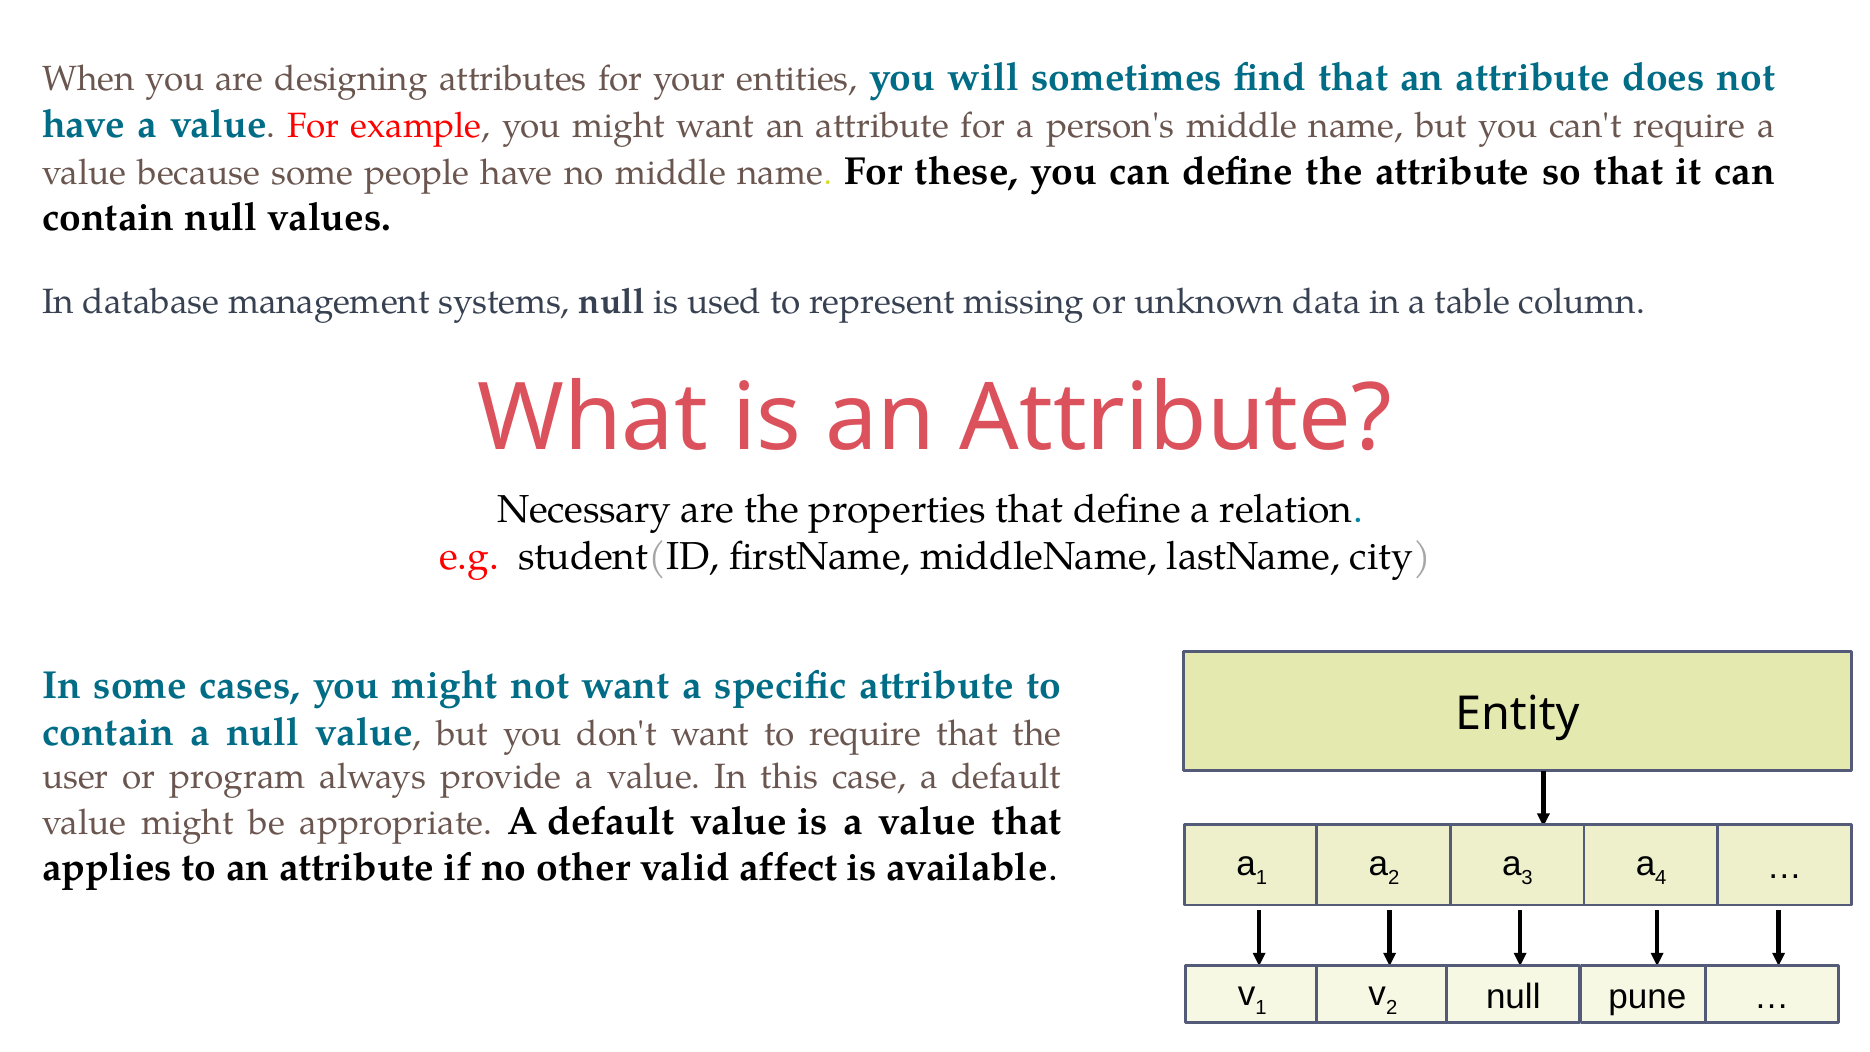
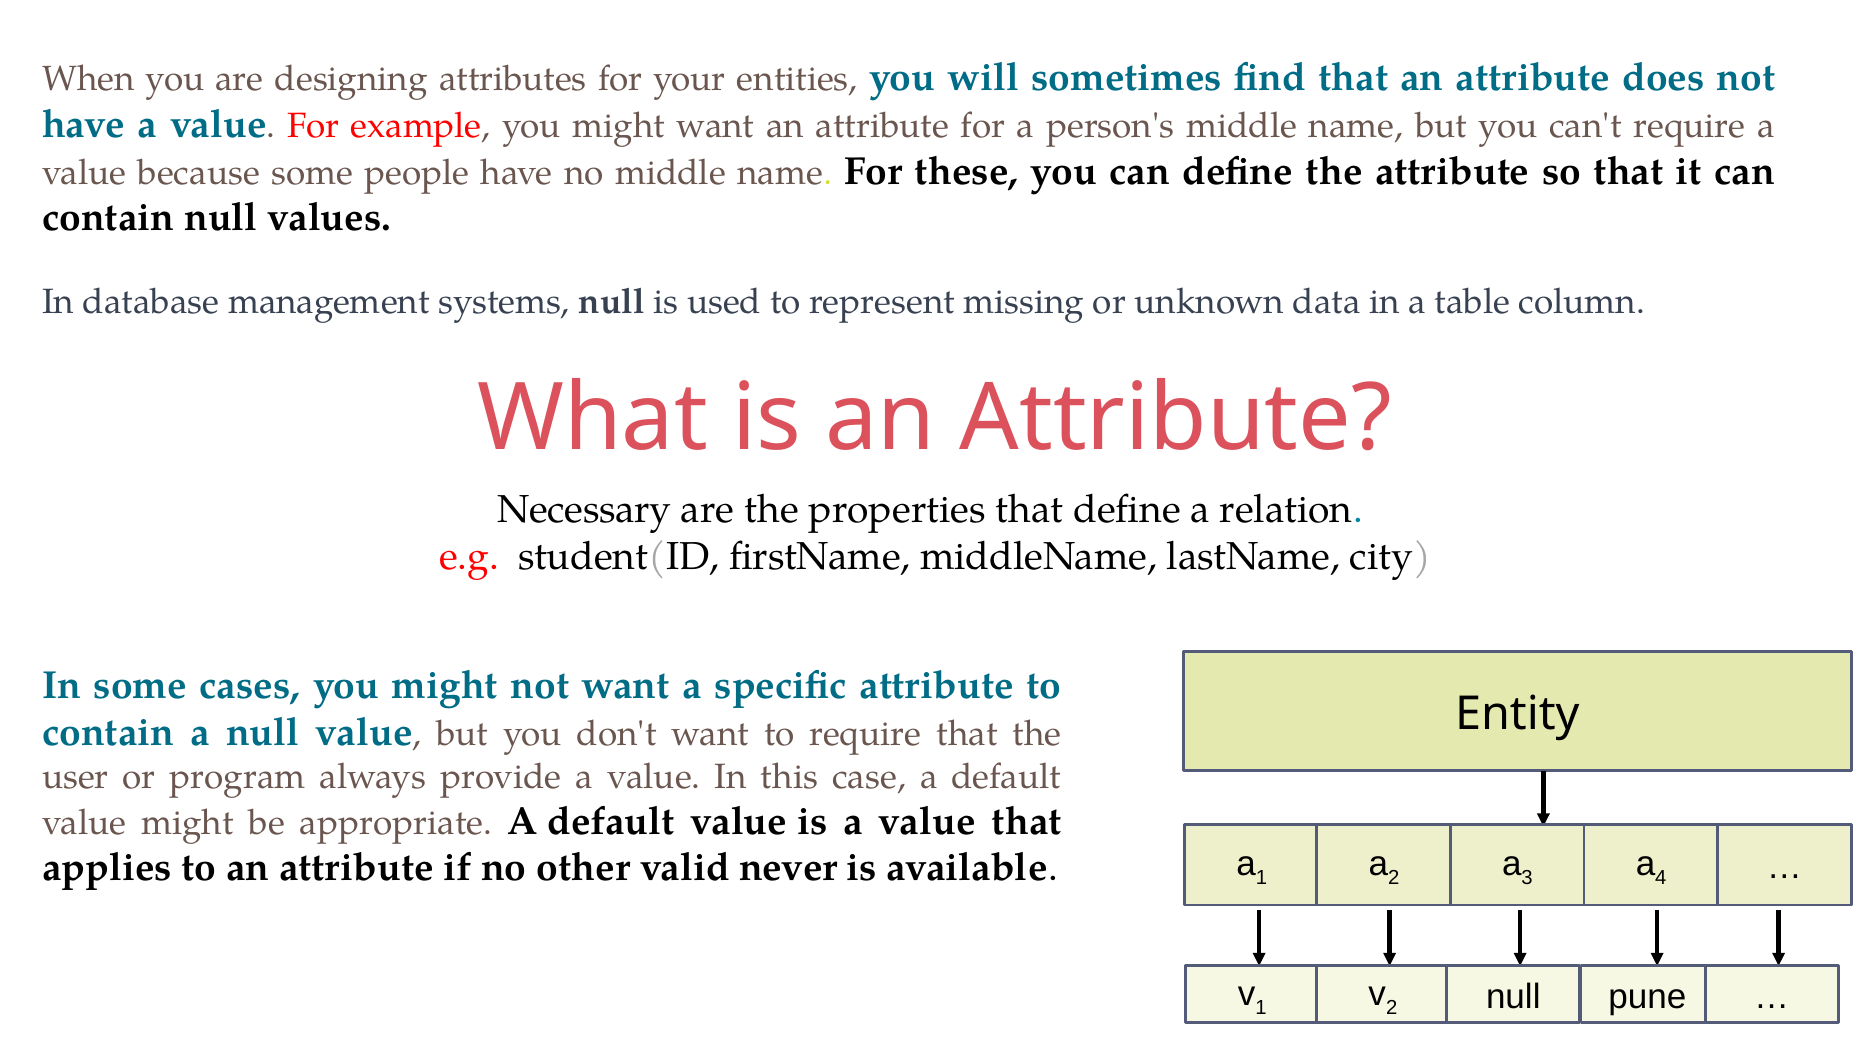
affect: affect -> never
